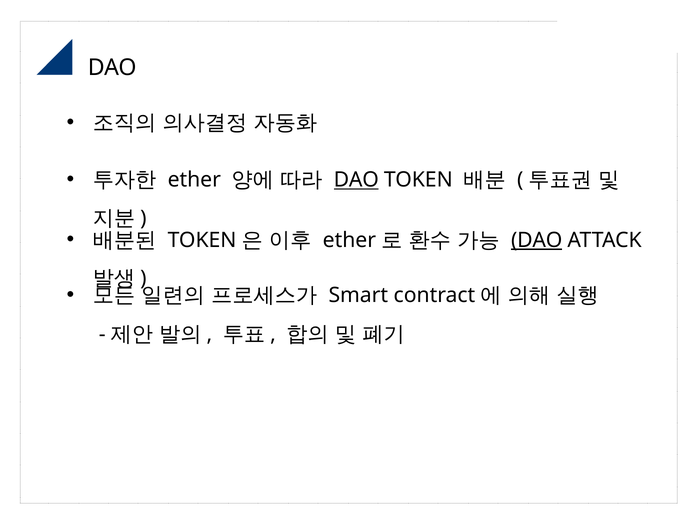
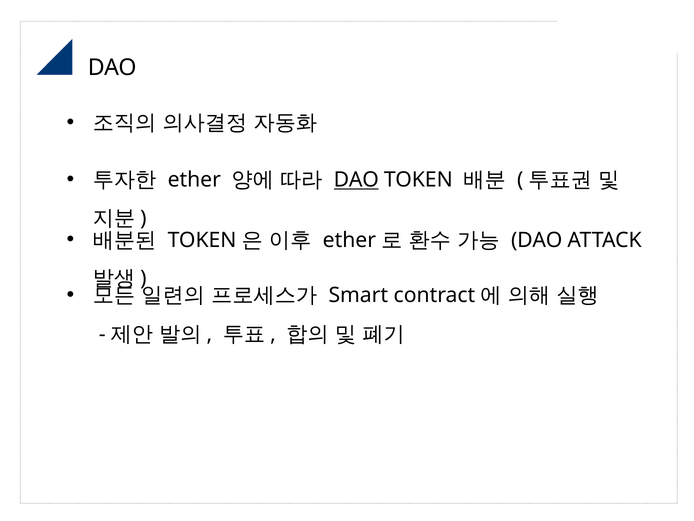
DAO at (537, 240) underline: present -> none
